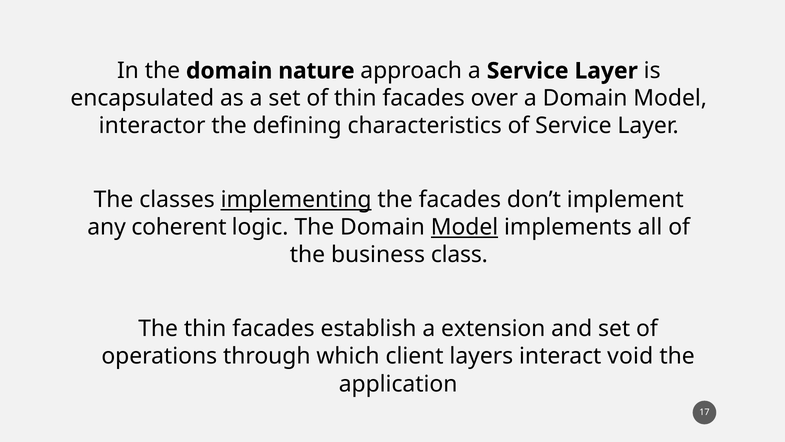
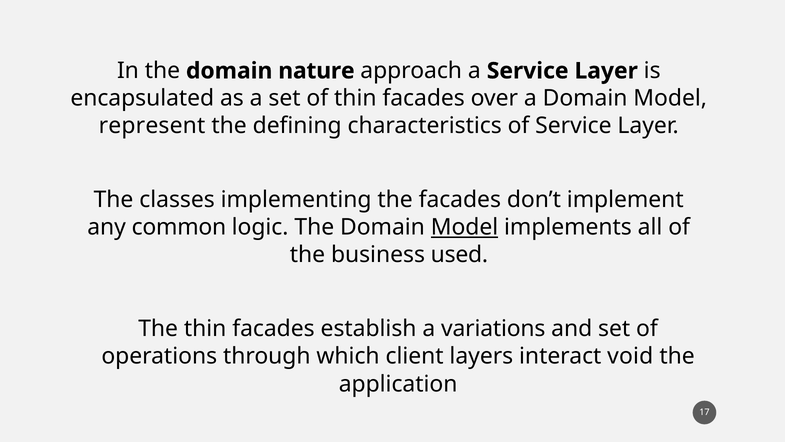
interactor: interactor -> represent
implementing underline: present -> none
coherent: coherent -> common
class: class -> used
extension: extension -> variations
